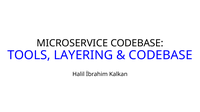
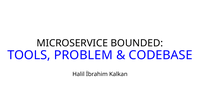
MICROSERVICE CODEBASE: CODEBASE -> BOUNDED
LAYERING: LAYERING -> PROBLEM
